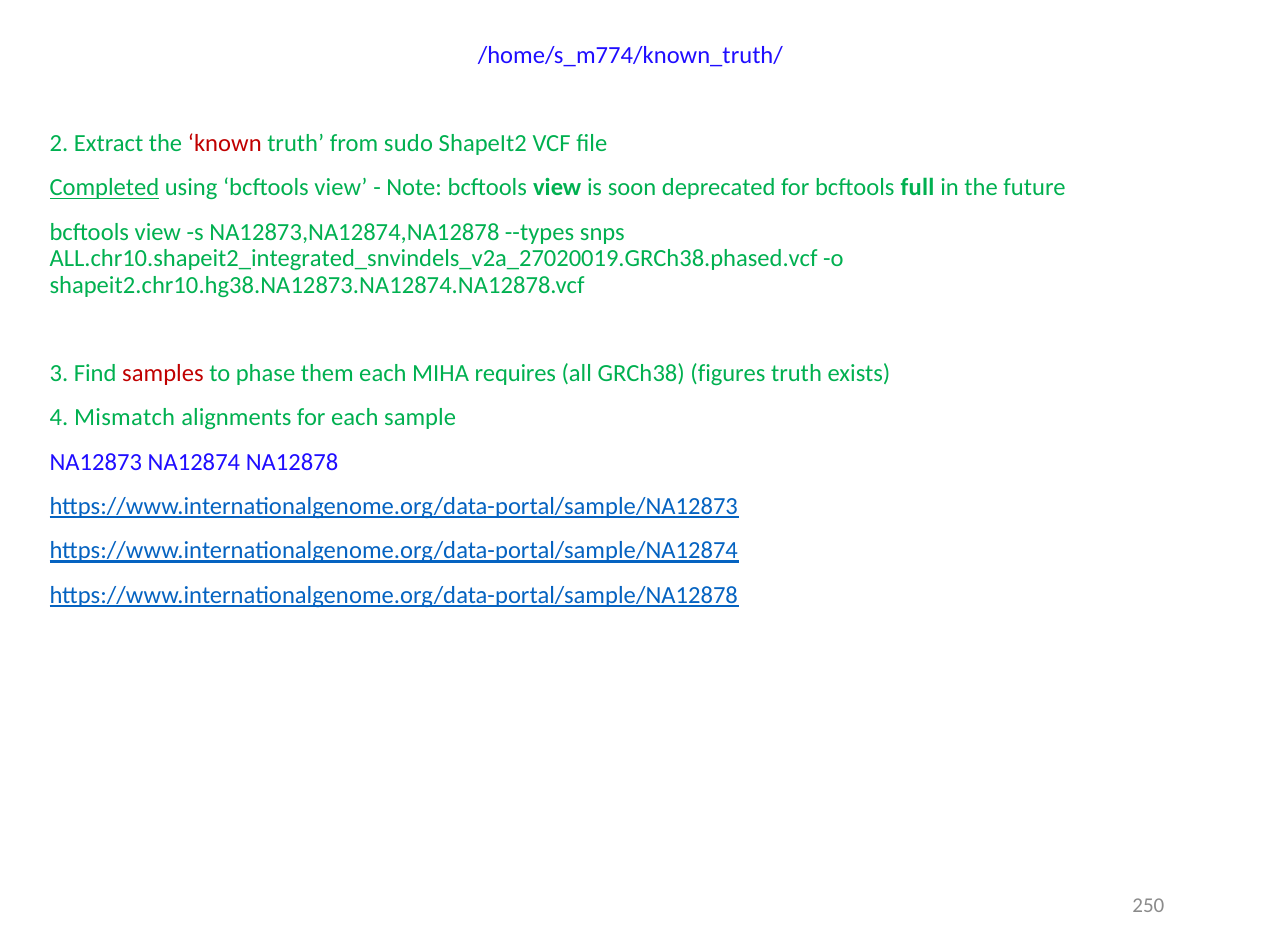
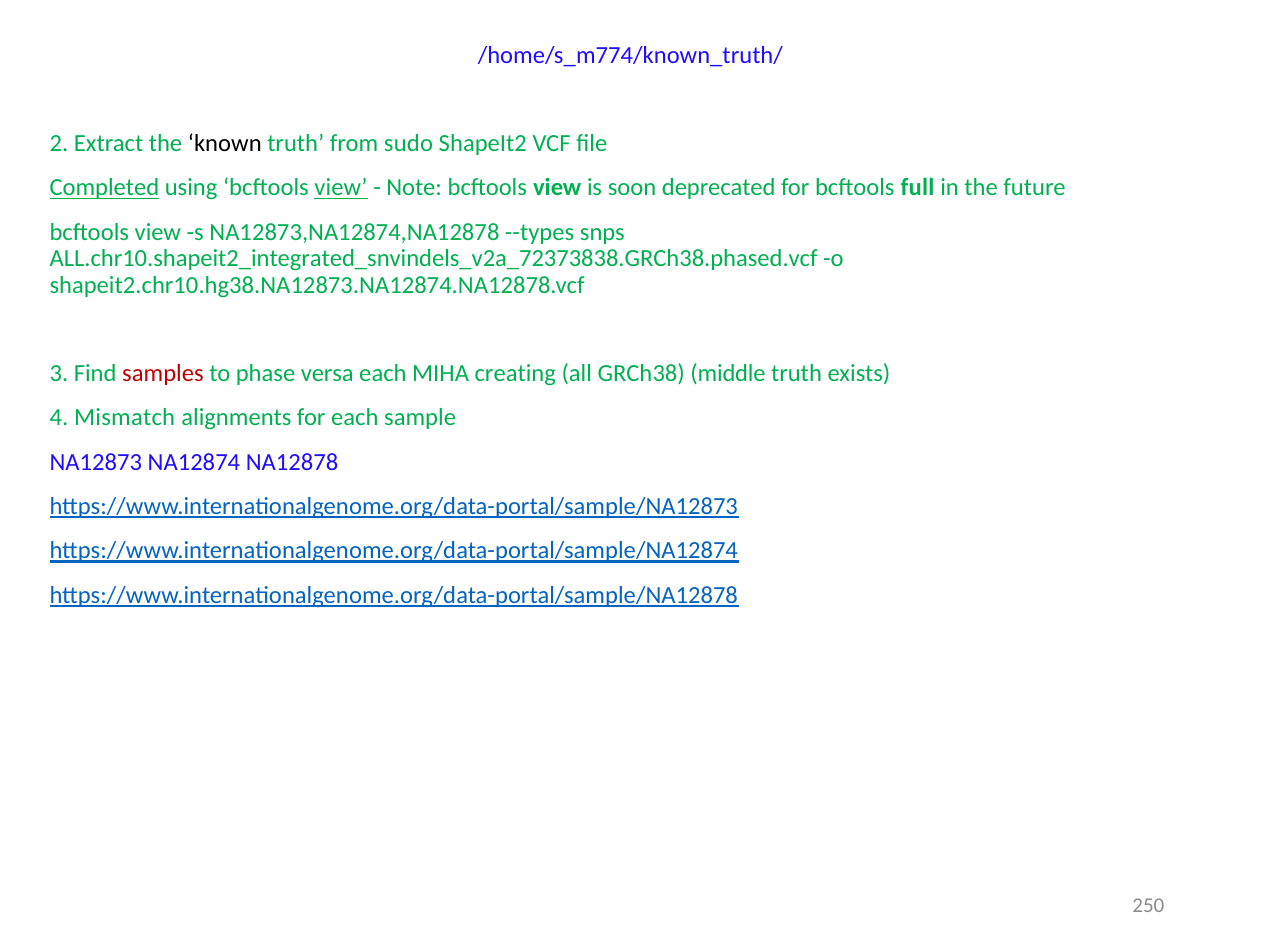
known colour: red -> black
view at (341, 188) underline: none -> present
ALL.chr10.shapeit2_integrated_snvindels_v2a_27020019.GRCh38.phased.vcf: ALL.chr10.shapeit2_integrated_snvindels_v2a_27020019.GRCh38.phased.vcf -> ALL.chr10.shapeit2_integrated_snvindels_v2a_72373838.GRCh38.phased.vcf
them: them -> versa
requires: requires -> creating
figures: figures -> middle
